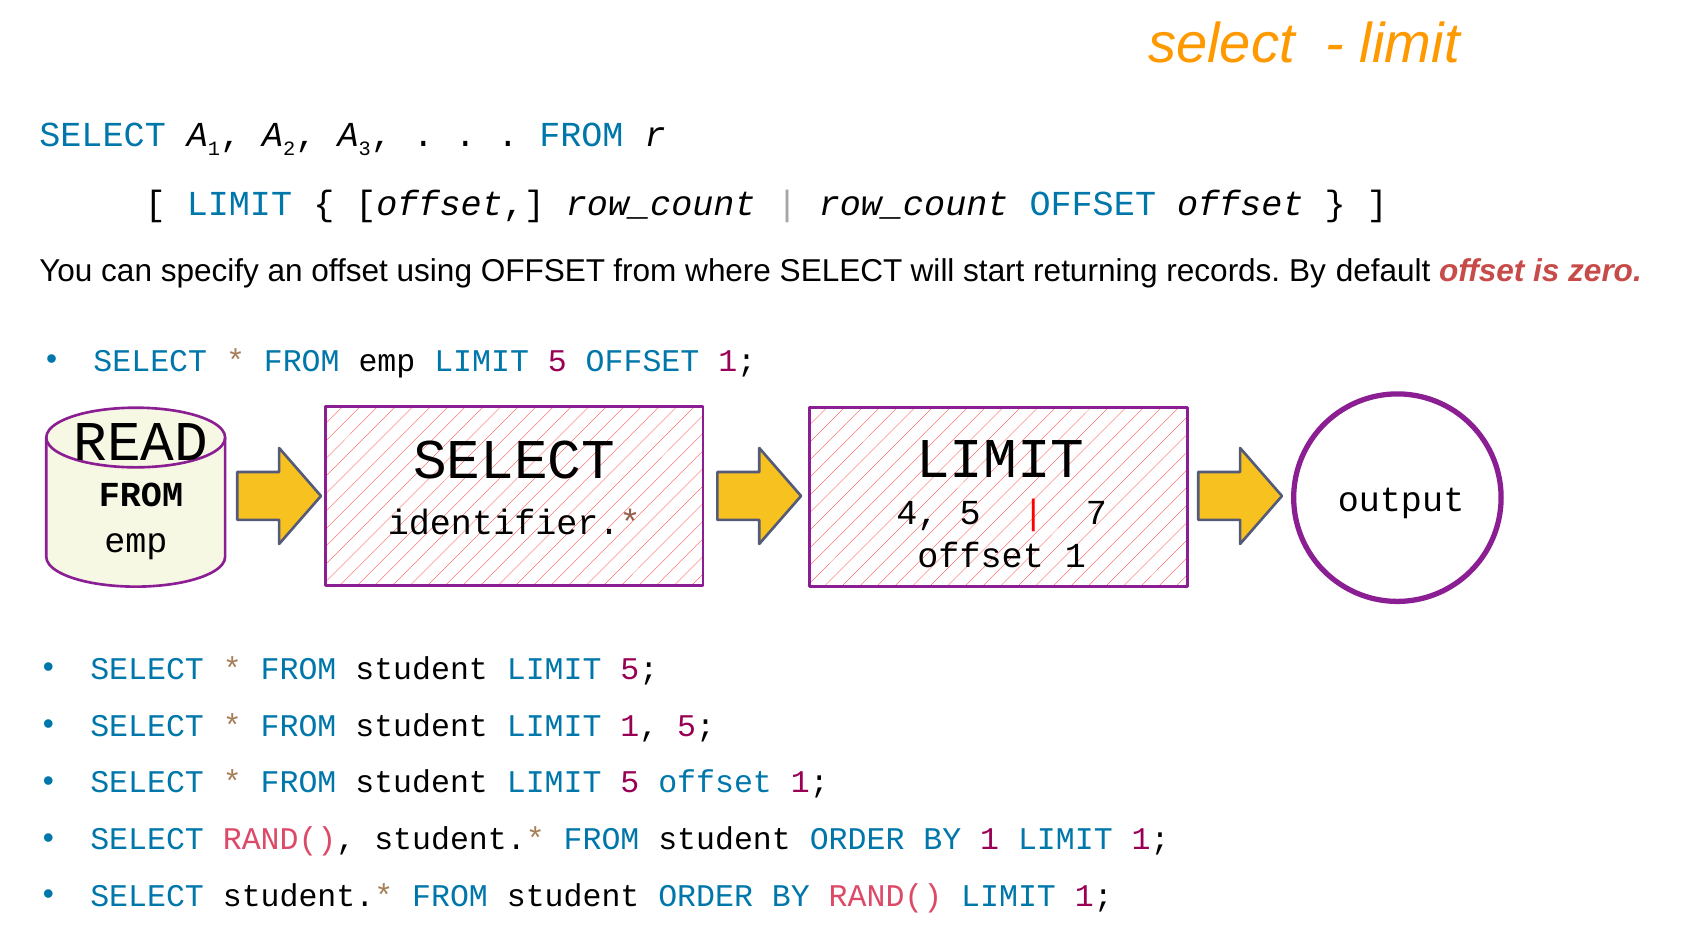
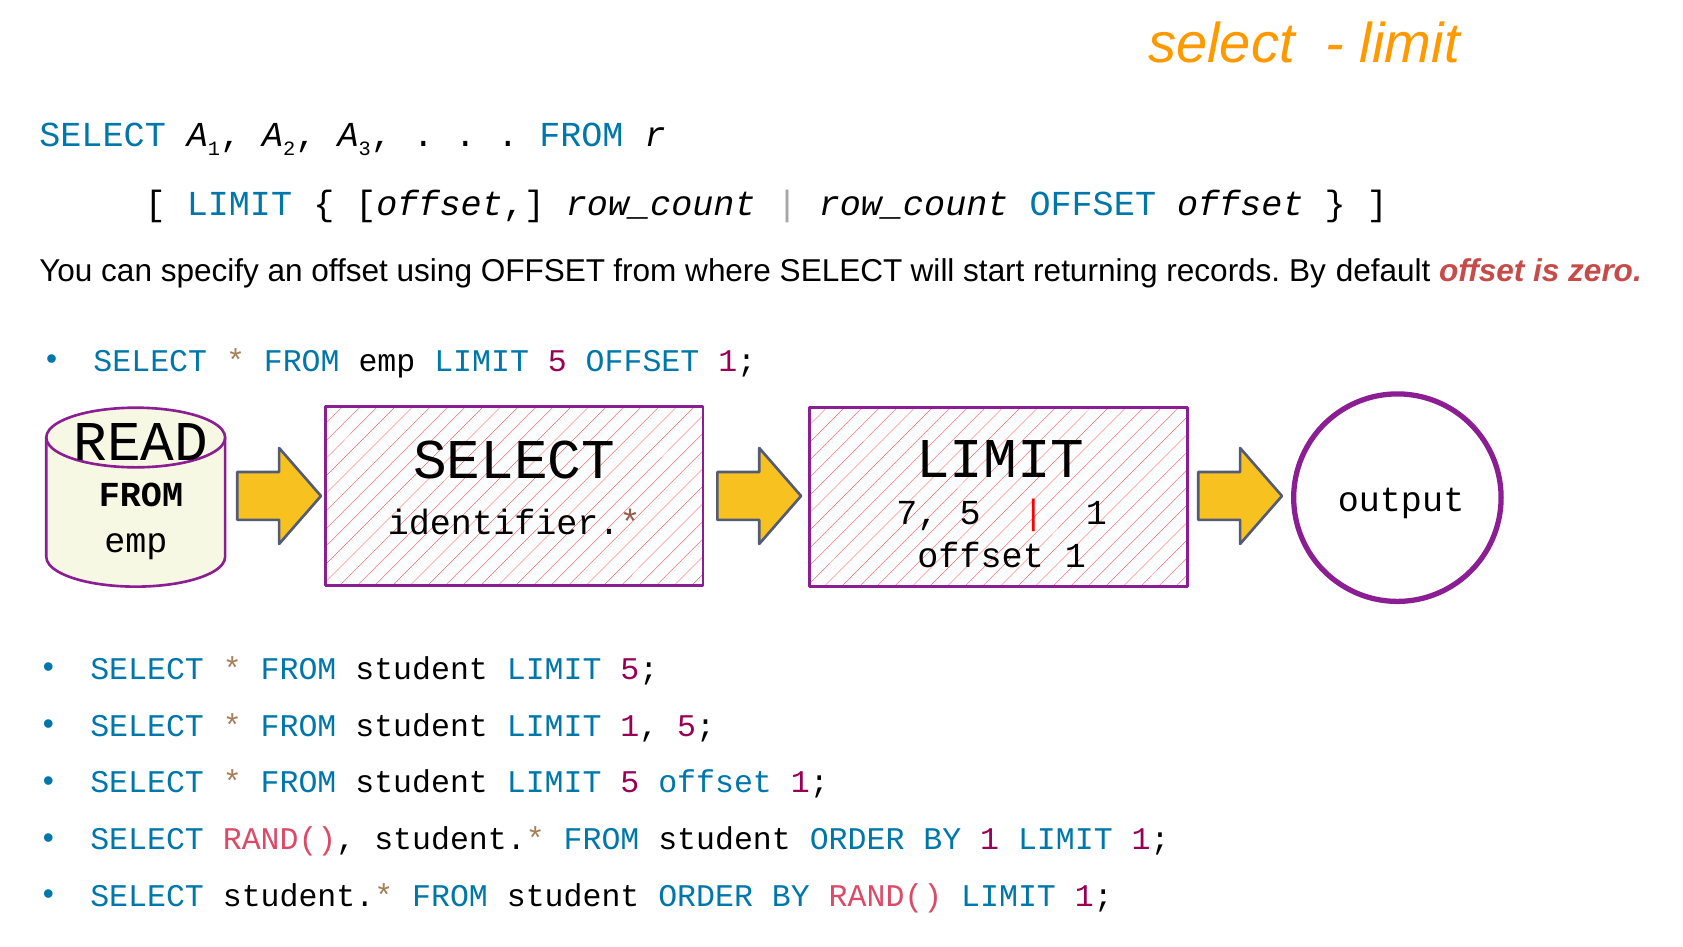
4: 4 -> 7
7 at (1096, 513): 7 -> 1
